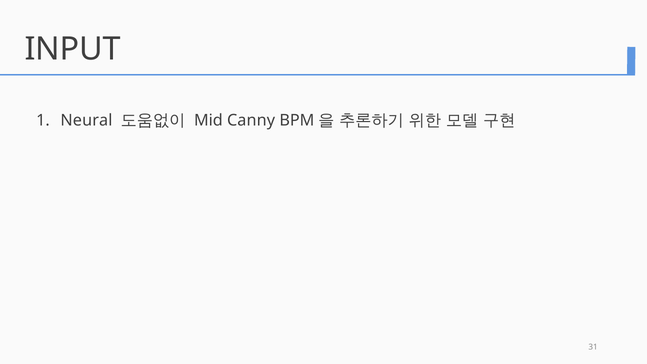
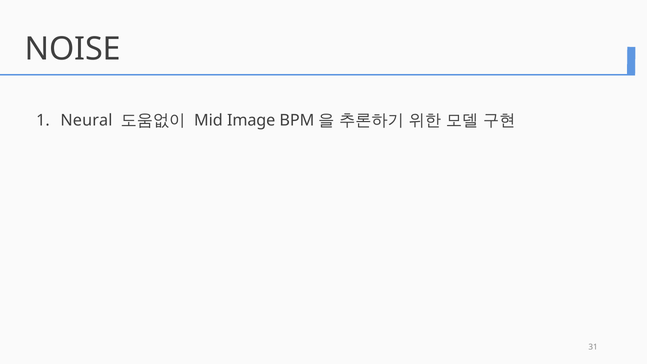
INPUT: INPUT -> NOISE
Canny: Canny -> Image
